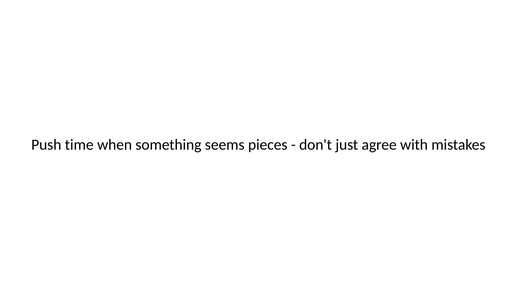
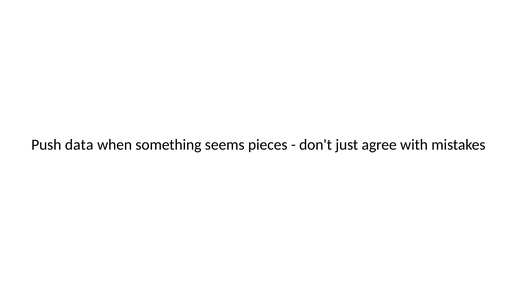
time: time -> data
